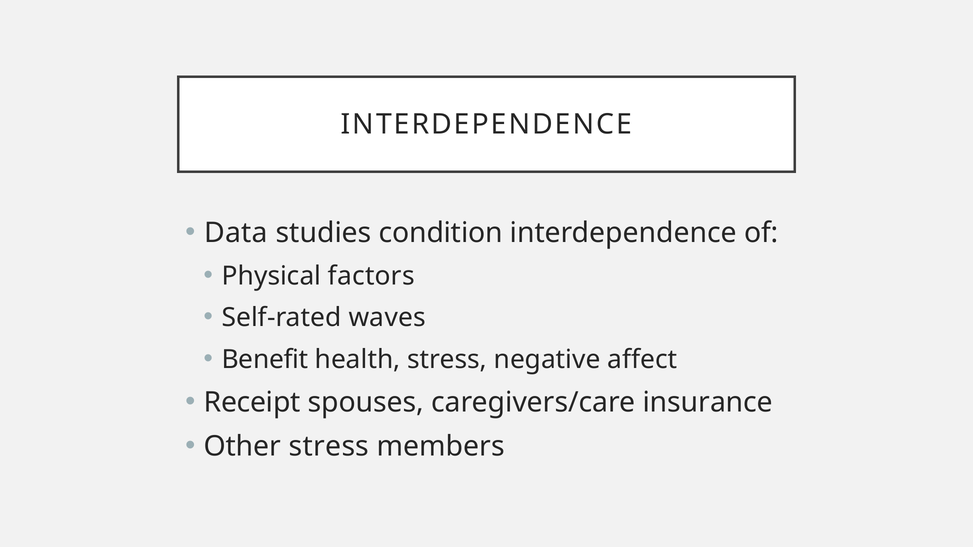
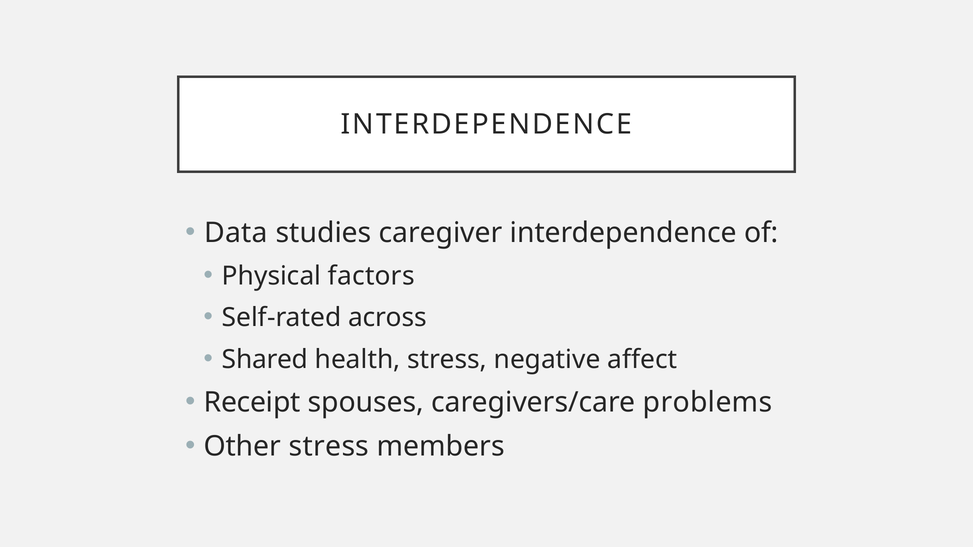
condition: condition -> caregiver
waves: waves -> across
Benefit: Benefit -> Shared
insurance: insurance -> problems
